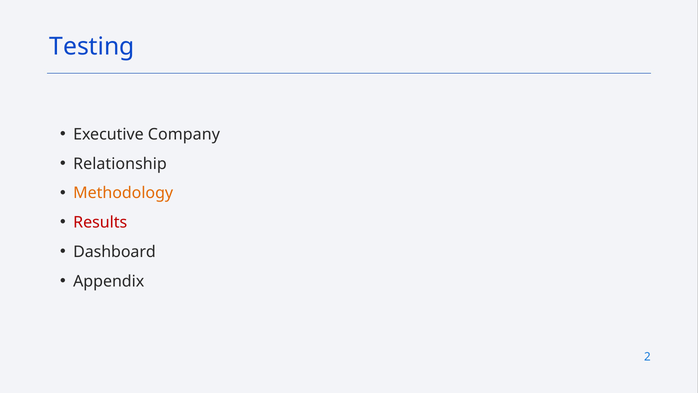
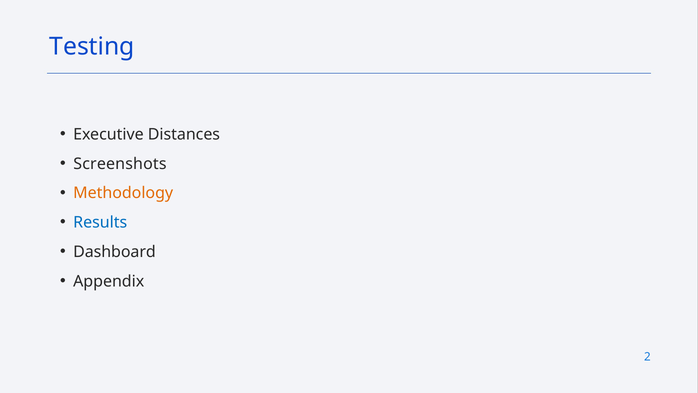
Company: Company -> Distances
Relationship: Relationship -> Screenshots
Results colour: red -> blue
